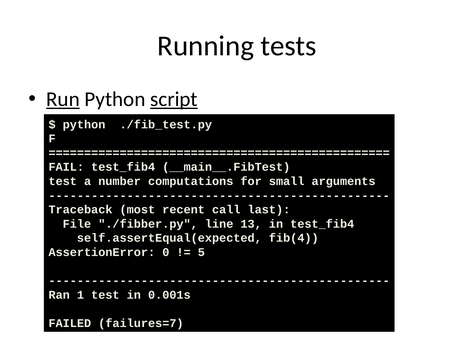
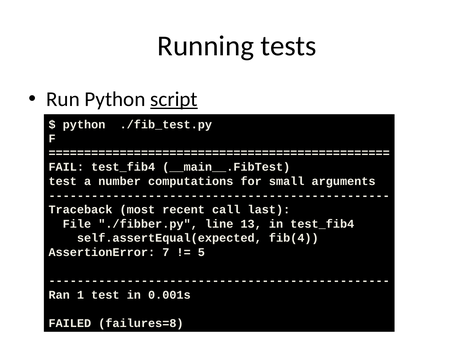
Run underline: present -> none
0: 0 -> 7
failures=7: failures=7 -> failures=8
